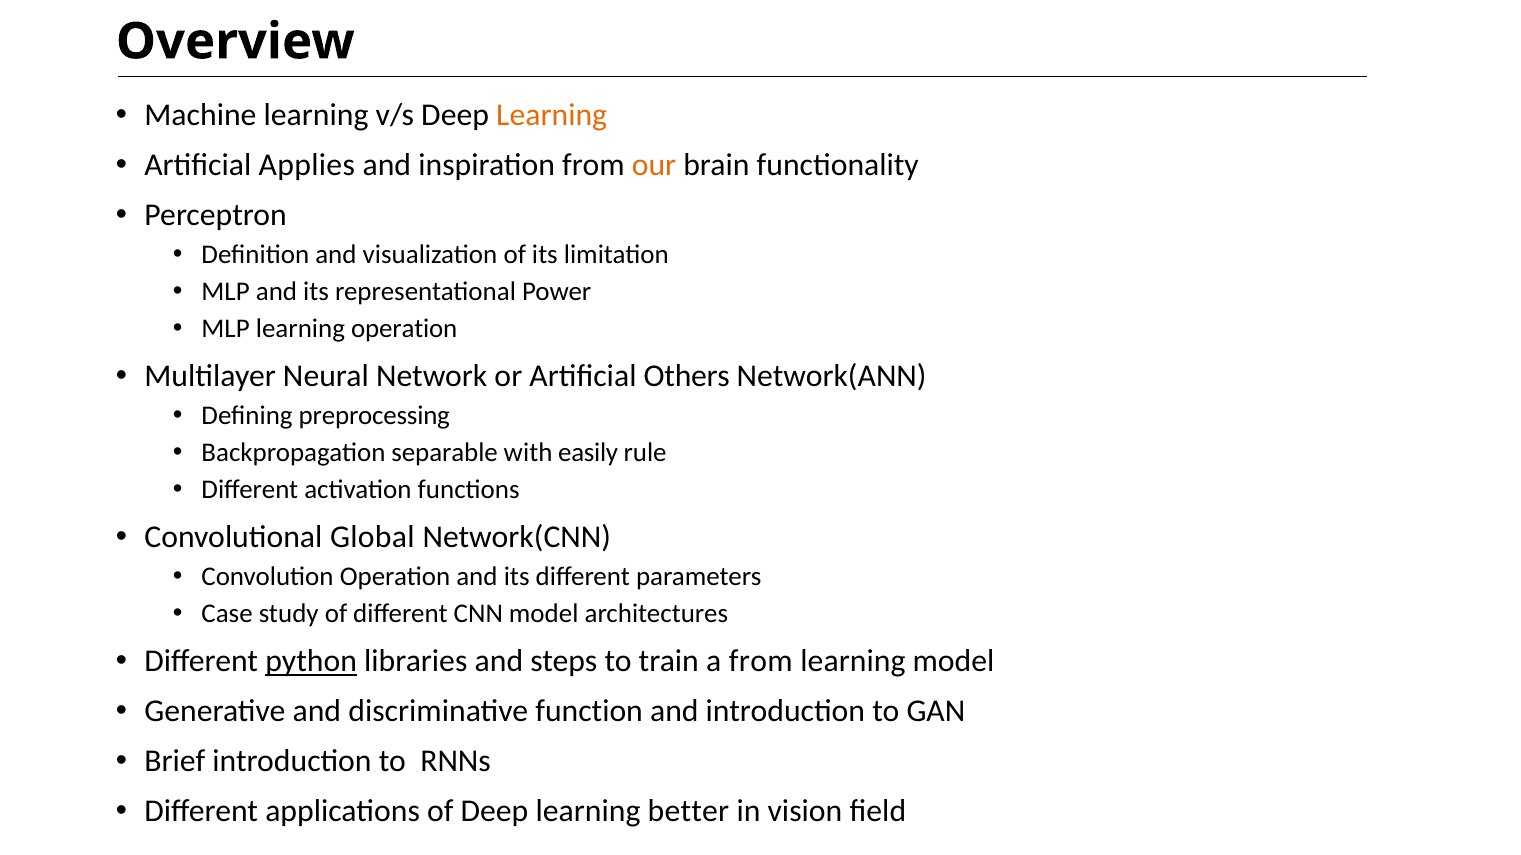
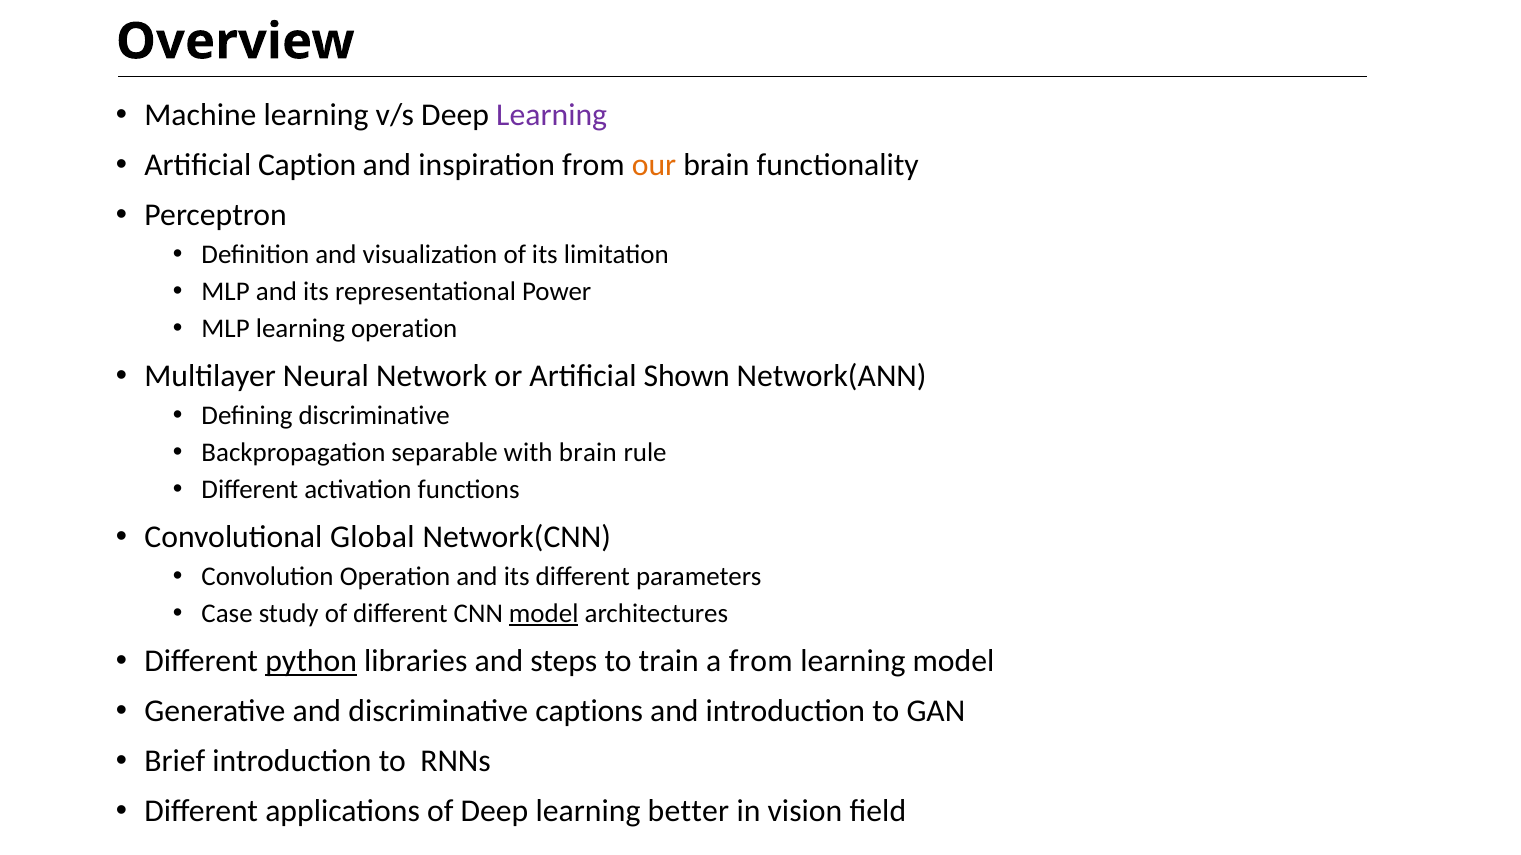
Learning at (552, 115) colour: orange -> purple
Applies: Applies -> Caption
Others: Others -> Shown
Defining preprocessing: preprocessing -> discriminative
with easily: easily -> brain
model at (544, 614) underline: none -> present
function: function -> captions
